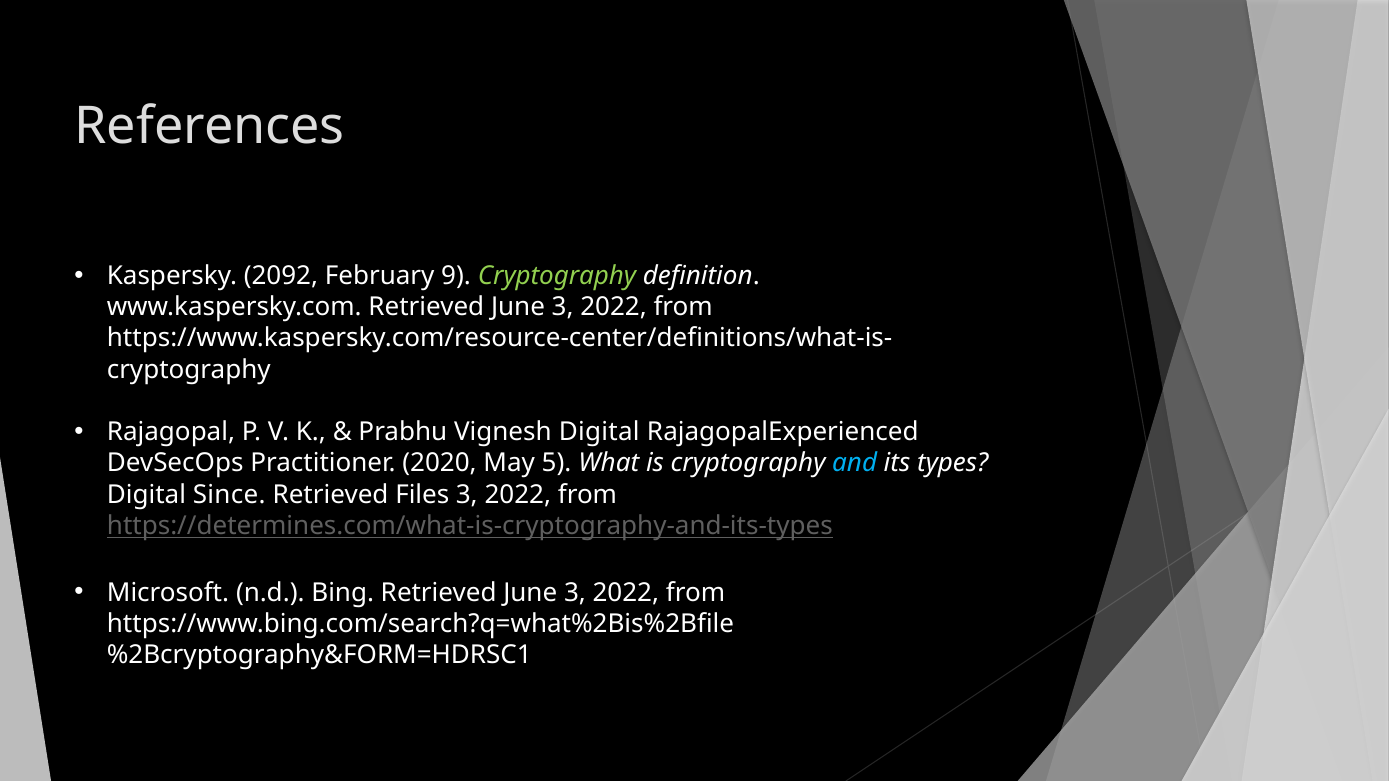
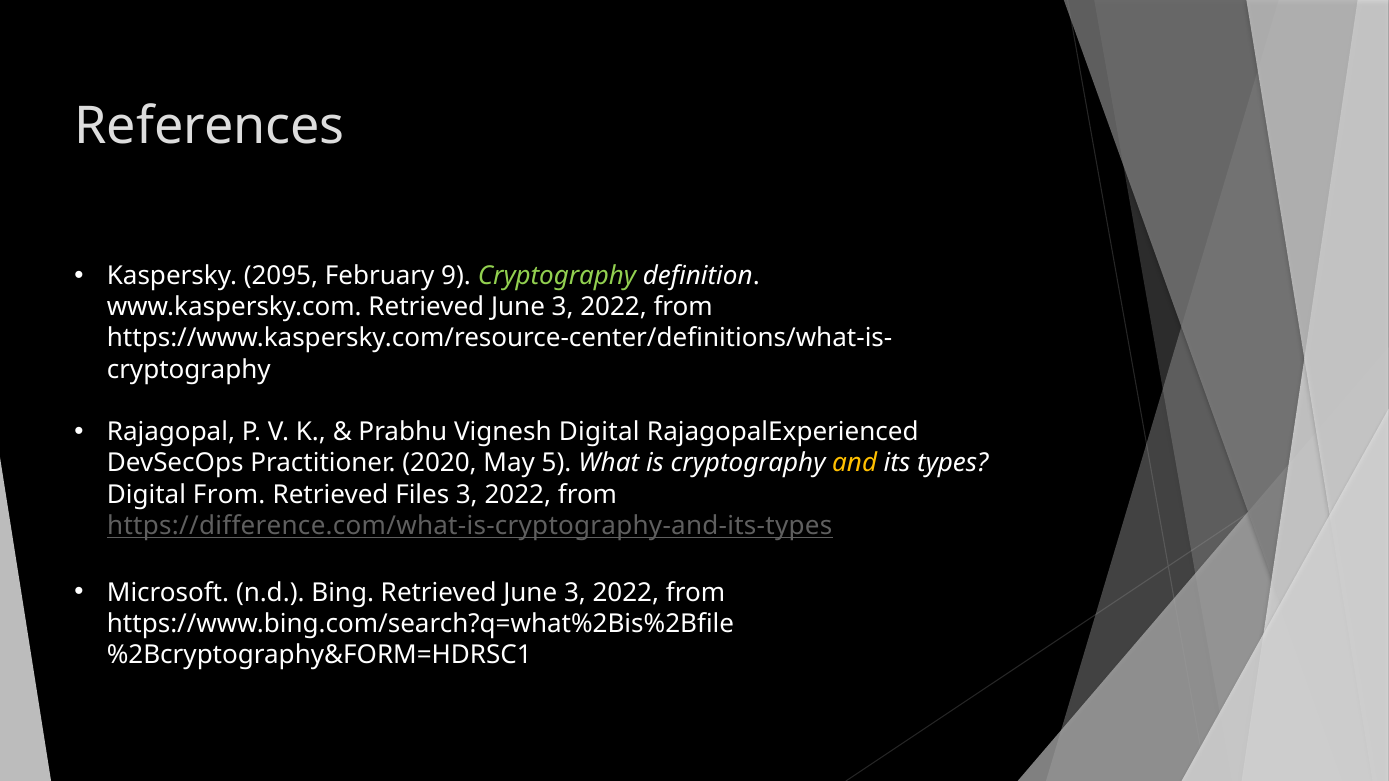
2092: 2092 -> 2095
and colour: light blue -> yellow
Digital Since: Since -> From
https://determines.com/what-is-cryptography-and-its-types: https://determines.com/what-is-cryptography-and-its-types -> https://difference.com/what-is-cryptography-and-its-types
